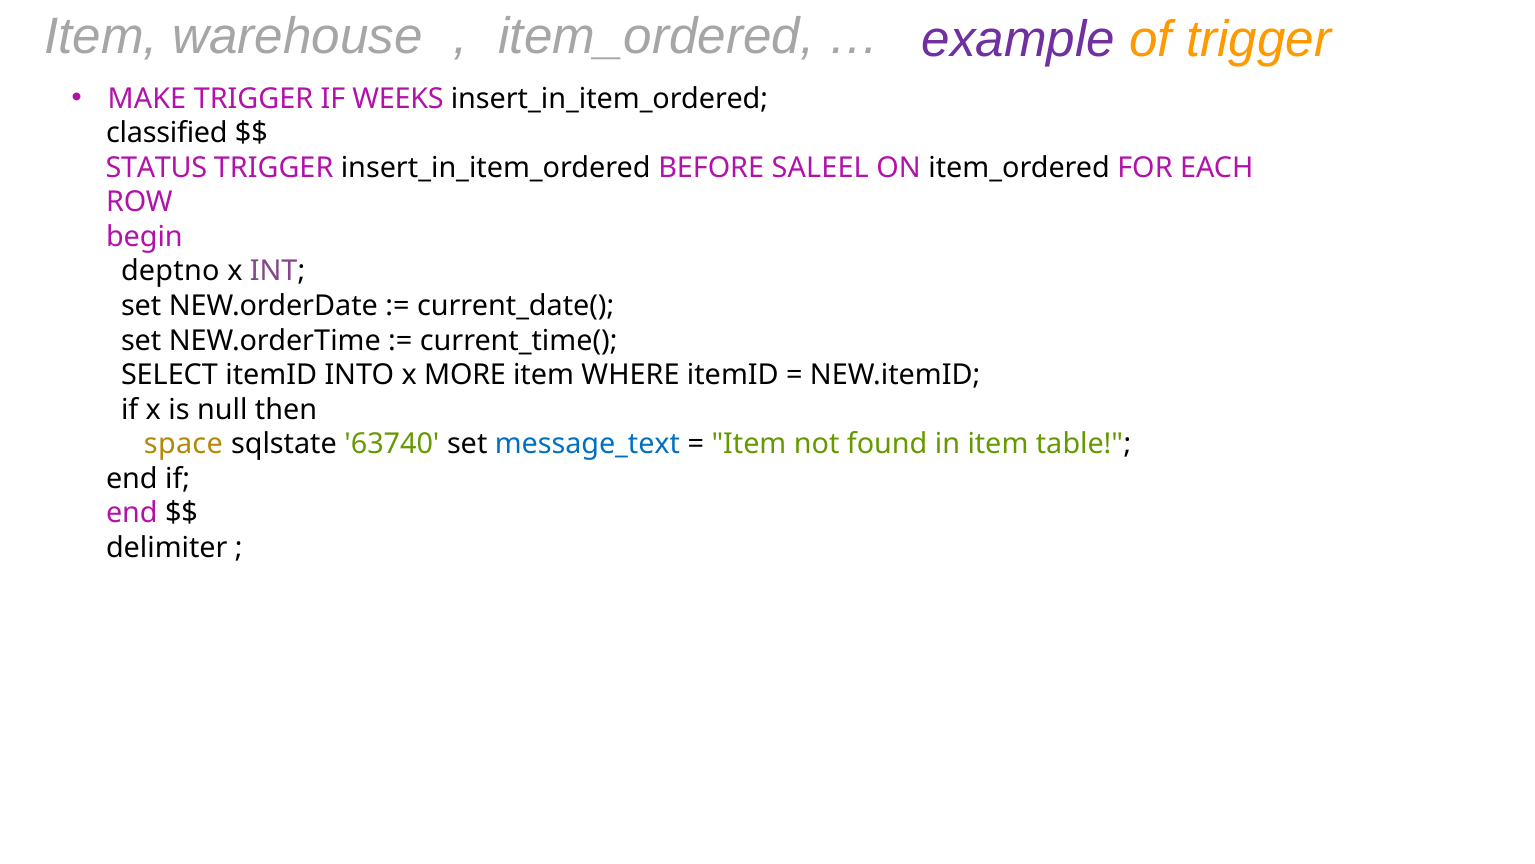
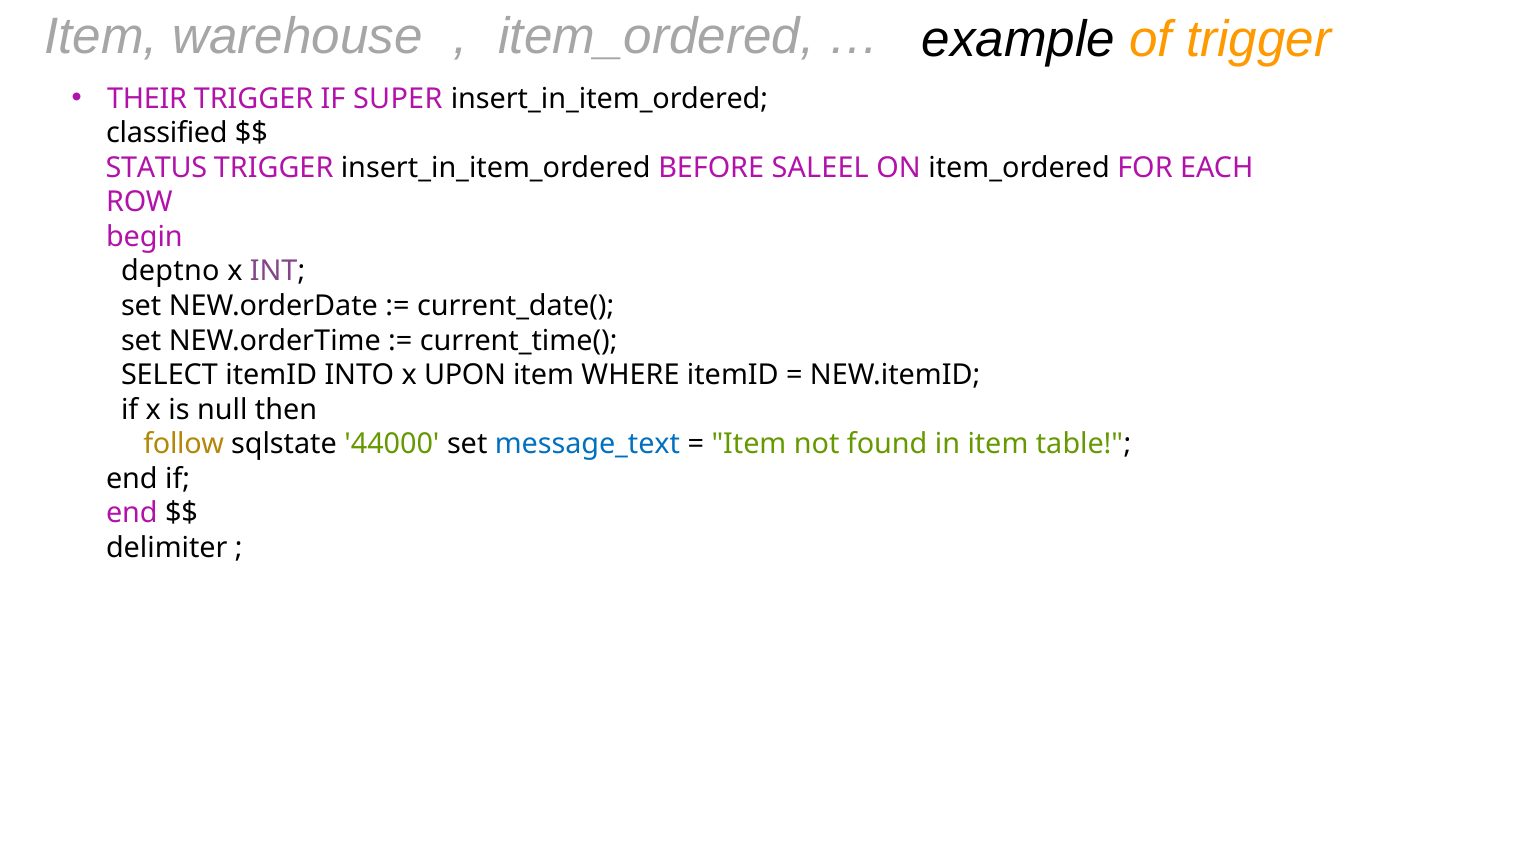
example colour: purple -> black
MAKE: MAKE -> THEIR
WEEKS: WEEKS -> SUPER
MORE: MORE -> UPON
space: space -> follow
63740: 63740 -> 44000
